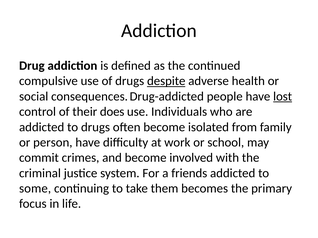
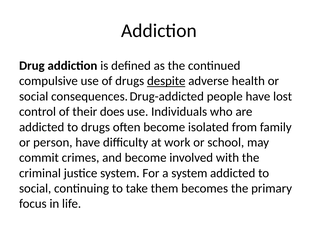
lost underline: present -> none
a friends: friends -> system
some at (35, 189): some -> social
